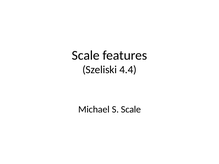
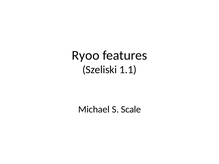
Scale at (86, 55): Scale -> Ryoo
4.4: 4.4 -> 1.1
